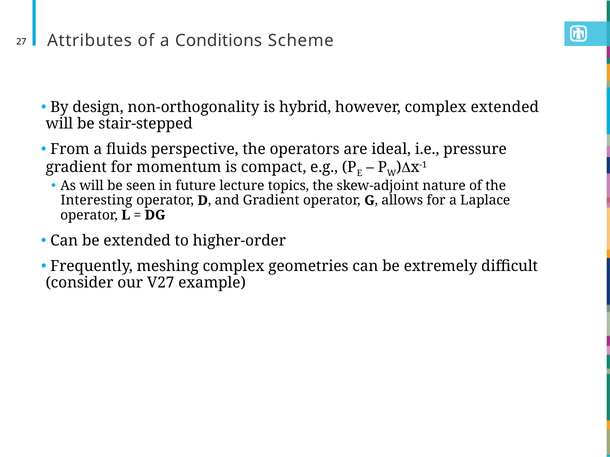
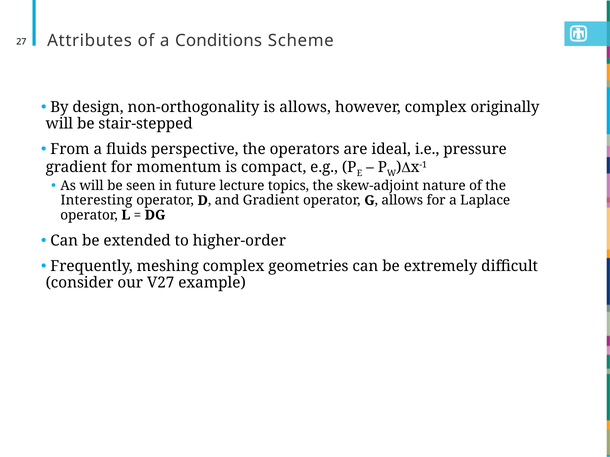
is hybrid: hybrid -> allows
complex extended: extended -> originally
